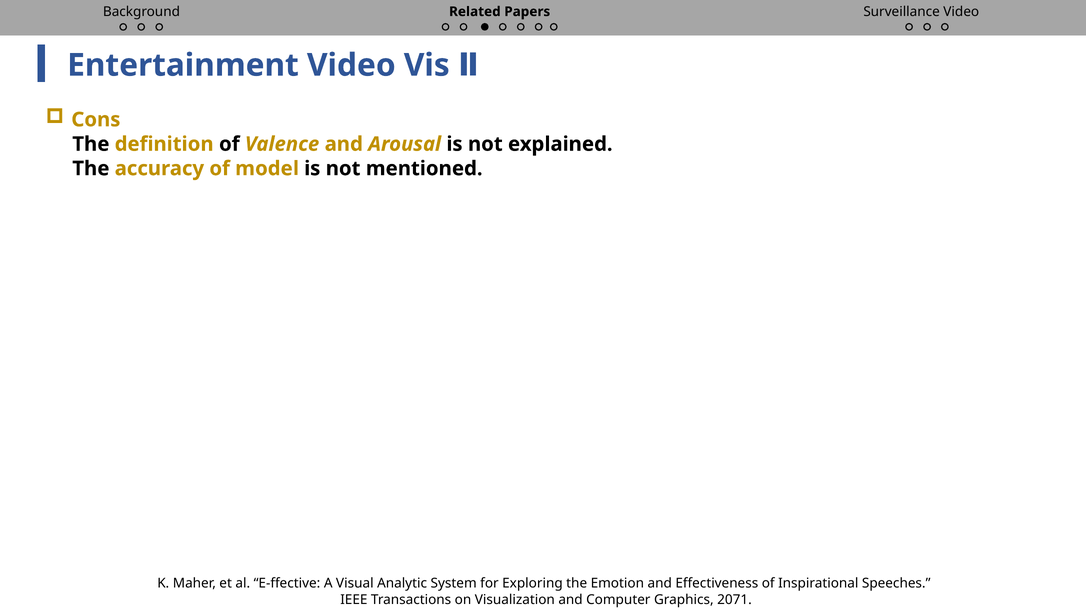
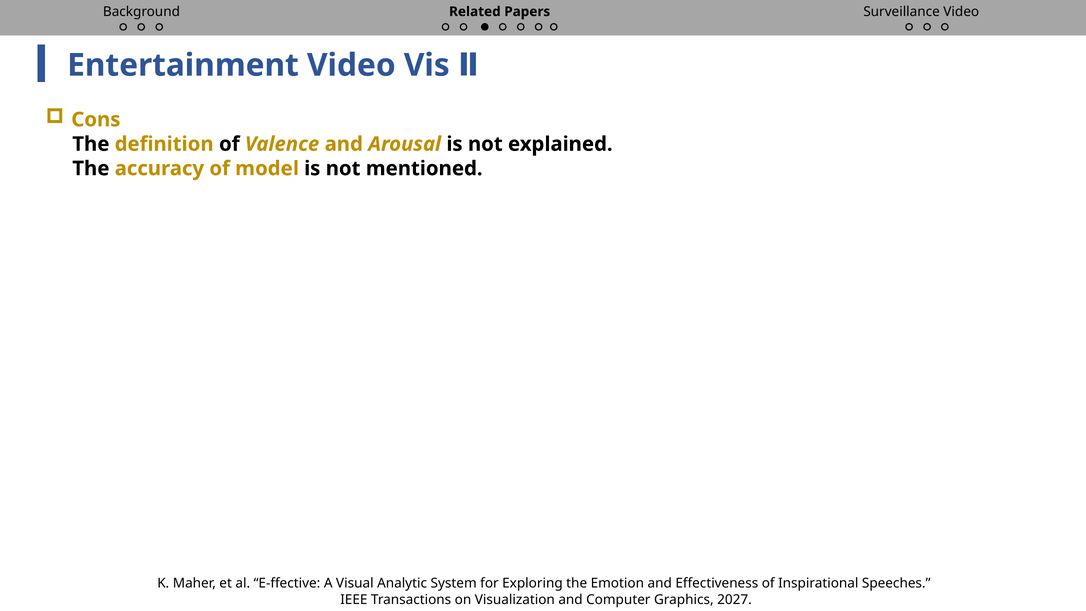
2071: 2071 -> 2027
